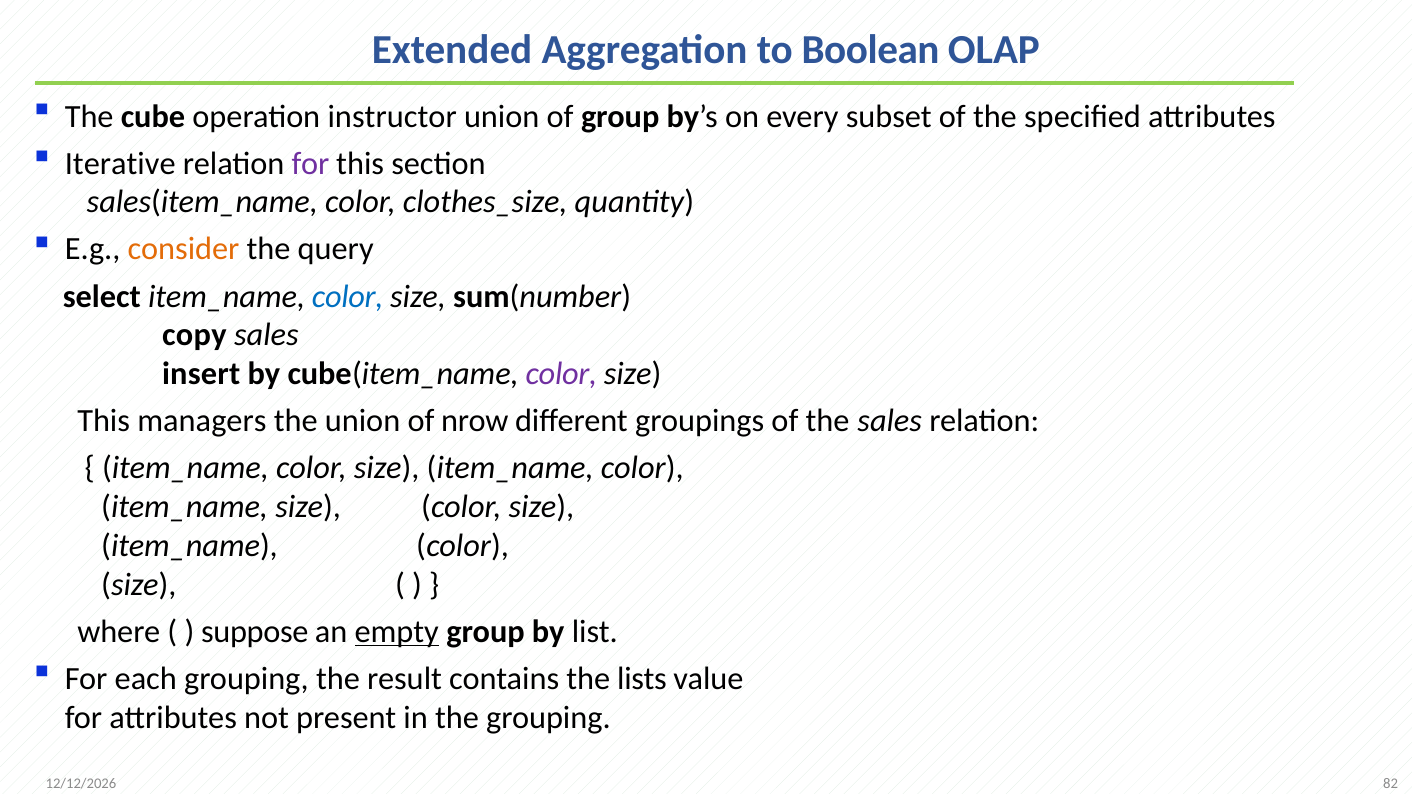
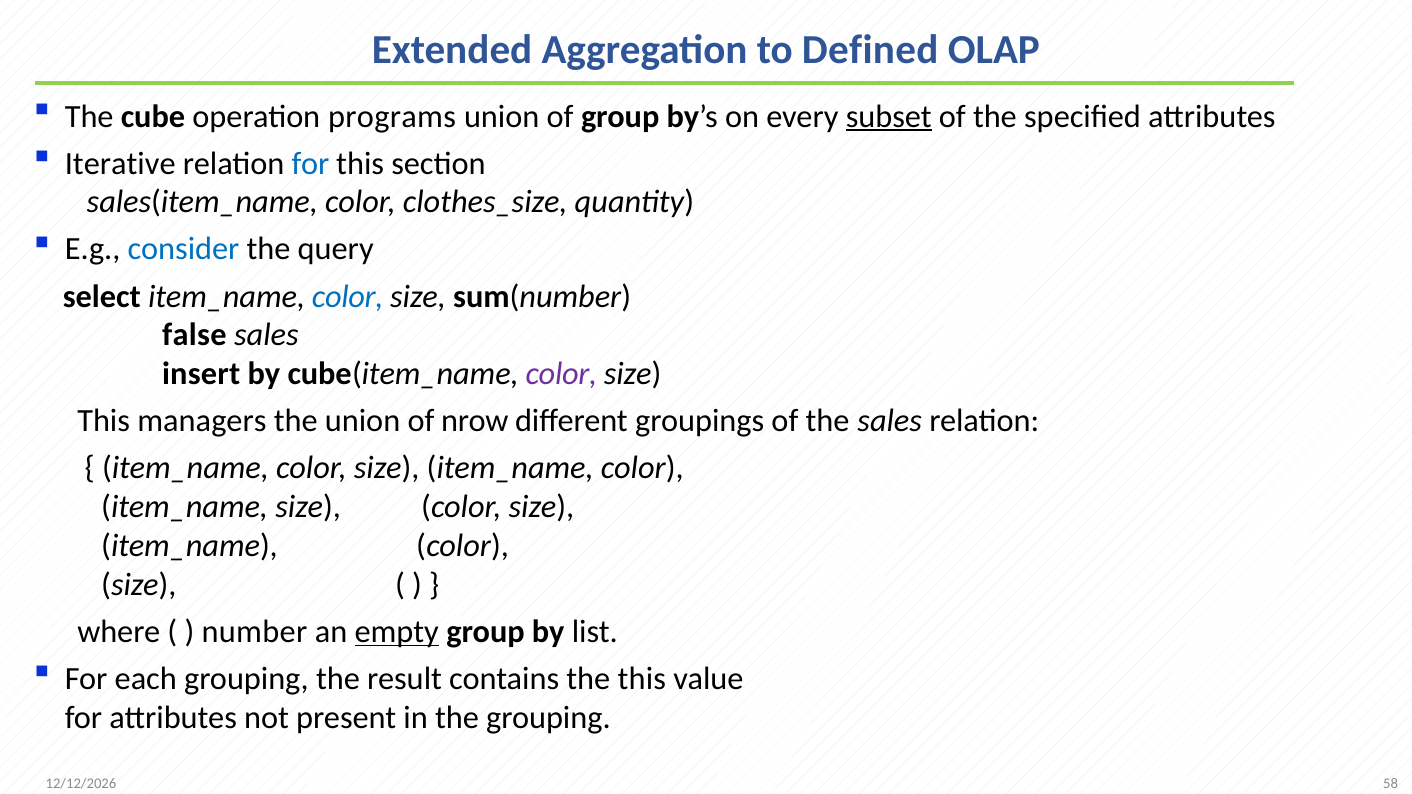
Boolean: Boolean -> Defined
instructor: instructor -> programs
subset underline: none -> present
for at (310, 164) colour: purple -> blue
consider colour: orange -> blue
copy: copy -> false
suppose: suppose -> number
the lists: lists -> this
82: 82 -> 58
